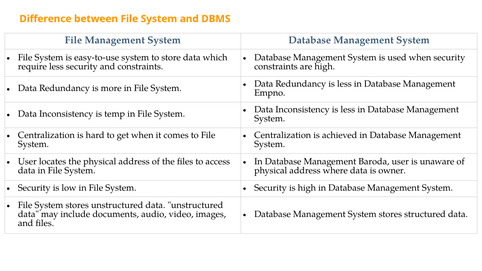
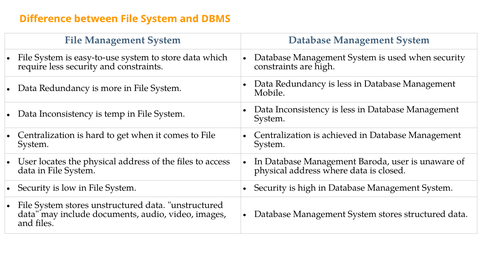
Empno: Empno -> Mobile
owner: owner -> closed
